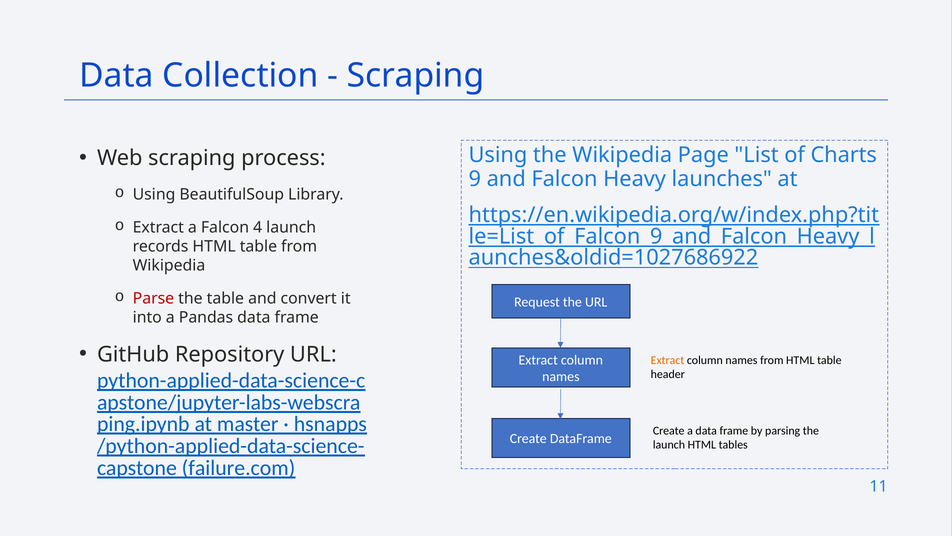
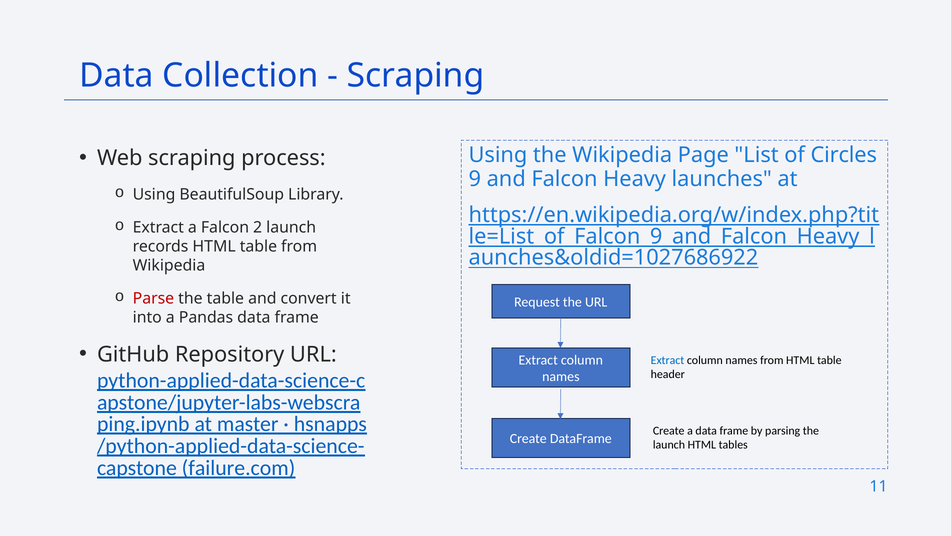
Charts: Charts -> Circles
4: 4 -> 2
Extract at (667, 360) colour: orange -> blue
